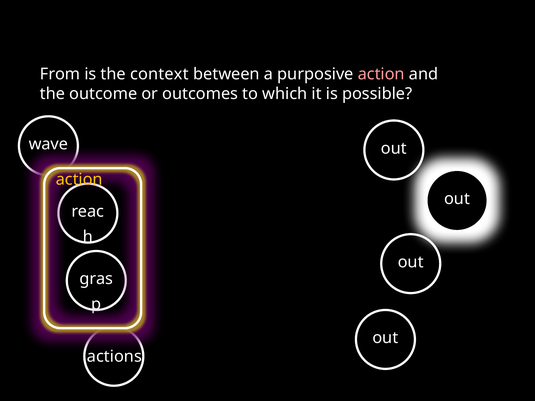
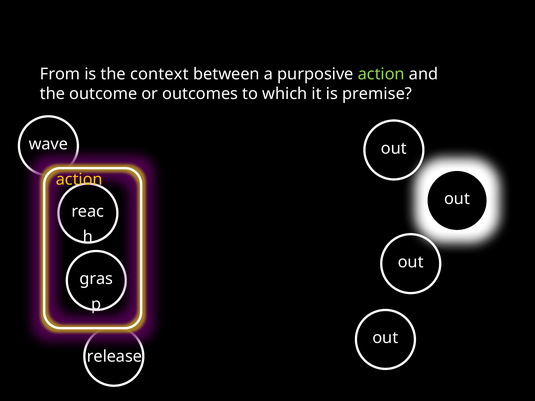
action at (381, 74) colour: pink -> light green
possible: possible -> premise
actions: actions -> release
